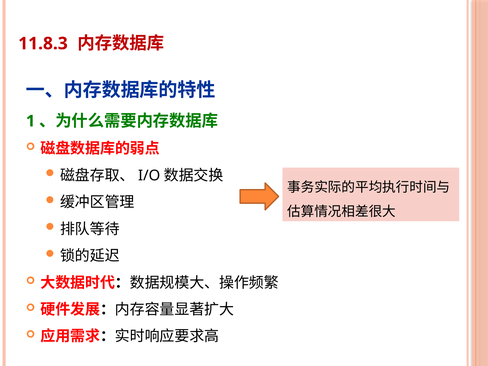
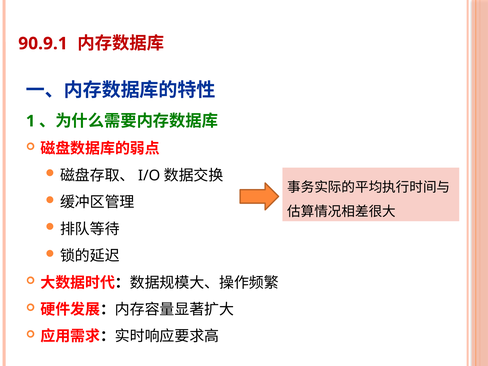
11.8.3: 11.8.3 -> 90.9.1
